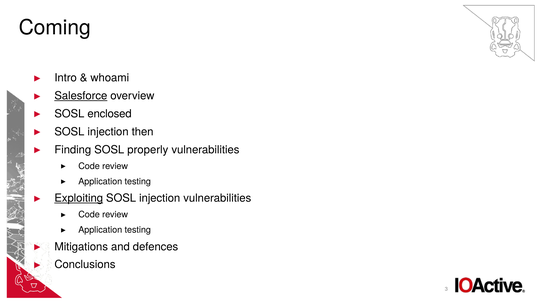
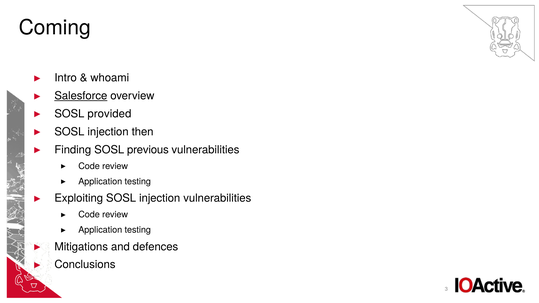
enclosed: enclosed -> provided
properly: properly -> previous
Exploiting underline: present -> none
